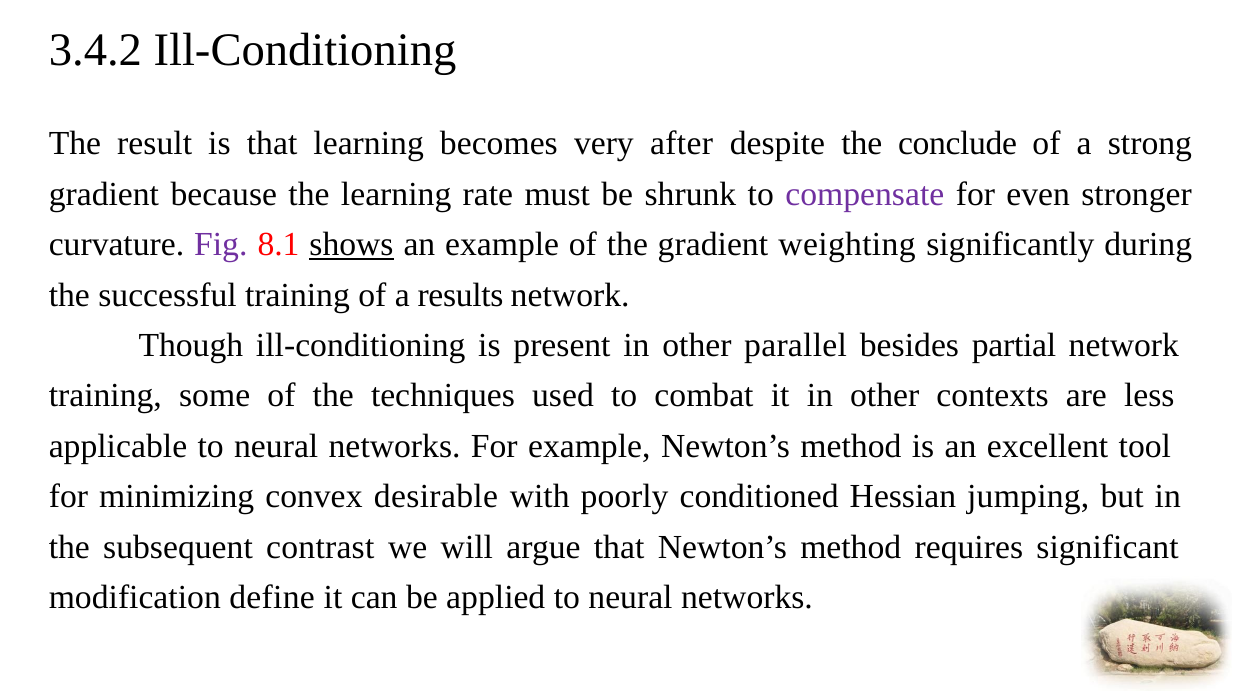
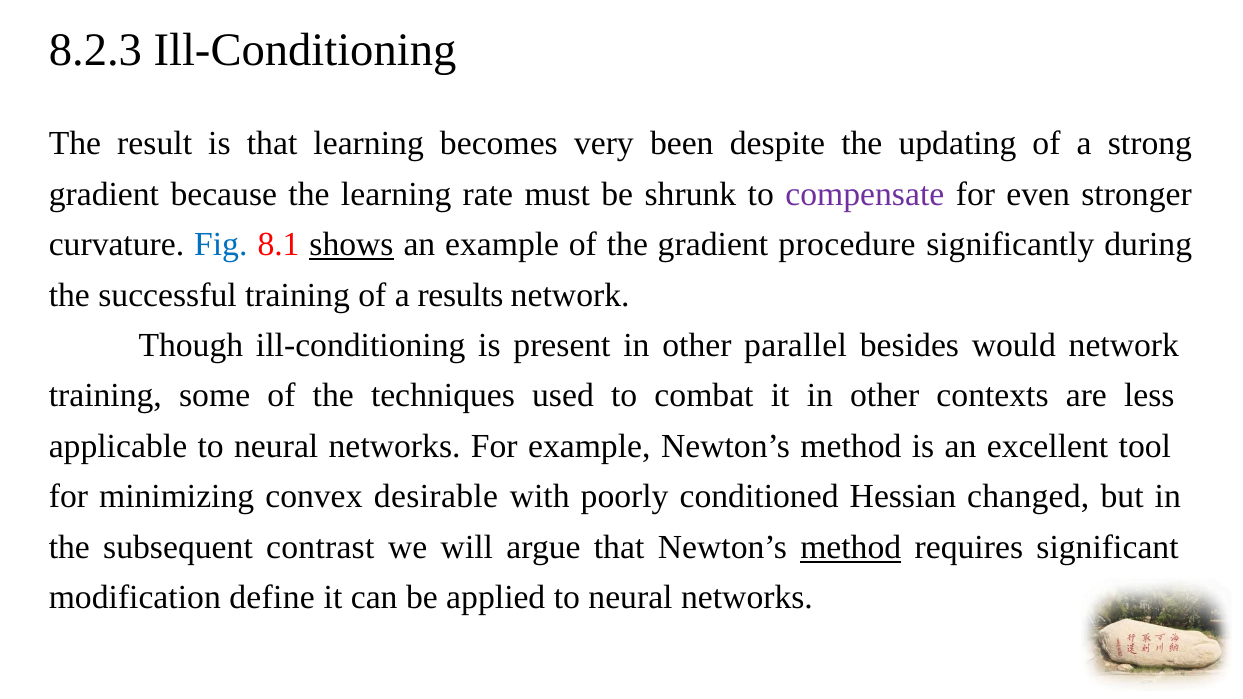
3.4.2: 3.4.2 -> 8.2.3
after: after -> been
conclude: conclude -> updating
Fig colour: purple -> blue
weighting: weighting -> procedure
partial: partial -> would
jumping: jumping -> changed
method at (851, 547) underline: none -> present
